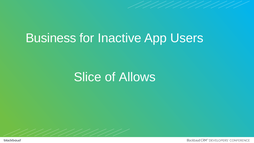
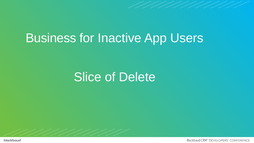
Allows: Allows -> Delete
